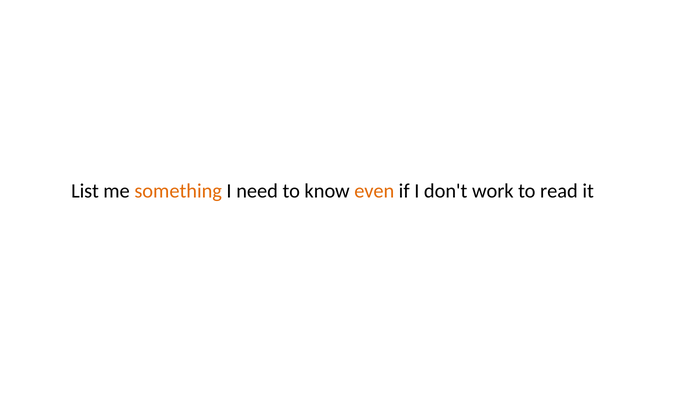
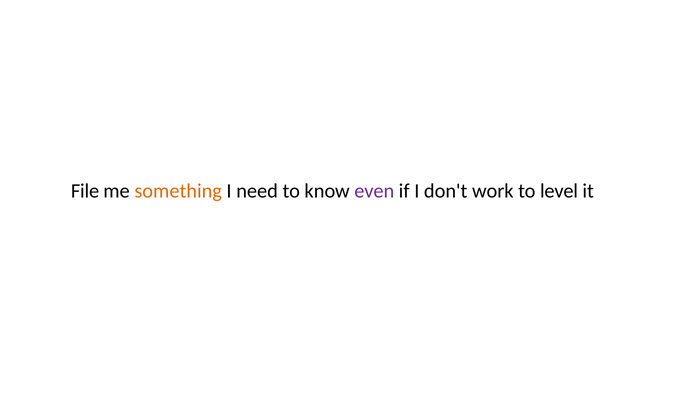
List: List -> File
even colour: orange -> purple
read: read -> level
